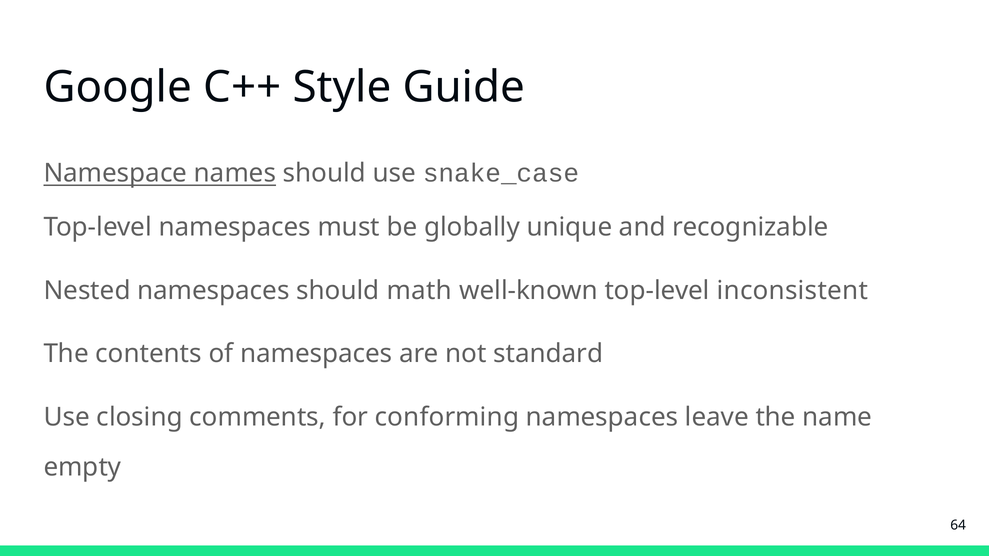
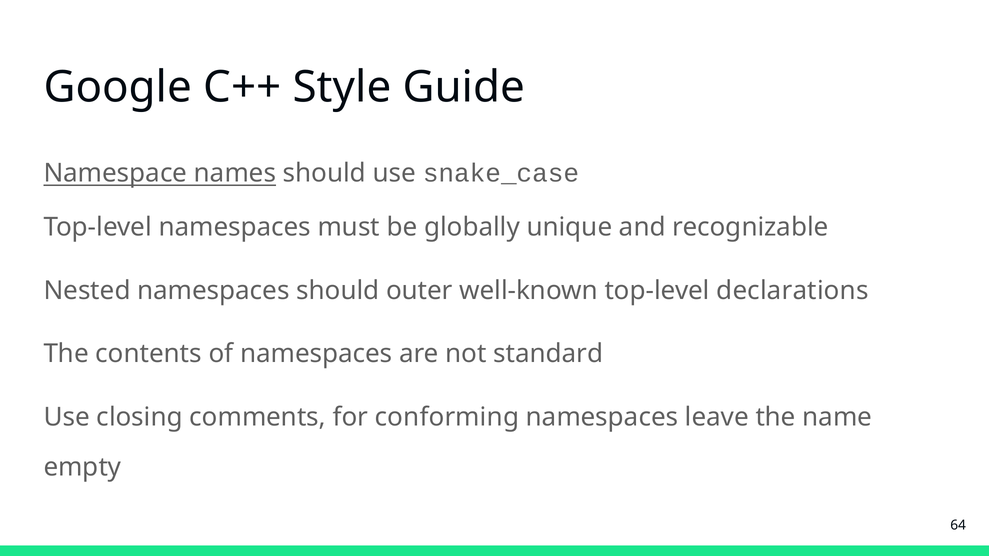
math: math -> outer
inconsistent: inconsistent -> declarations
